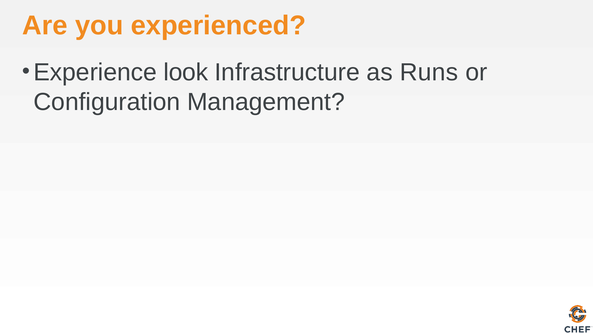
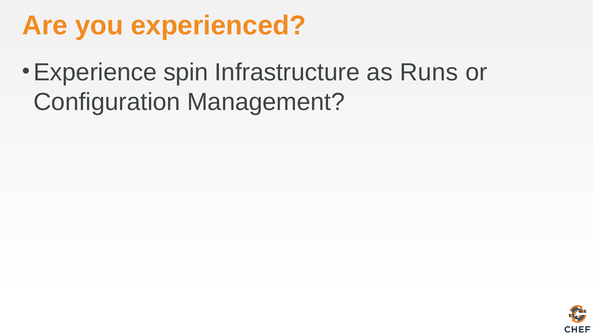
look: look -> spin
